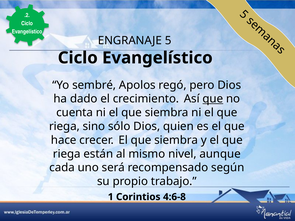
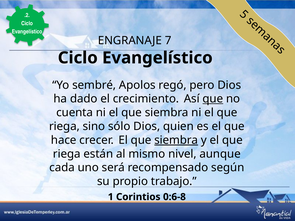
ENGRANAJE 5: 5 -> 7
siembra at (176, 140) underline: none -> present
4:6-8: 4:6-8 -> 0:6-8
